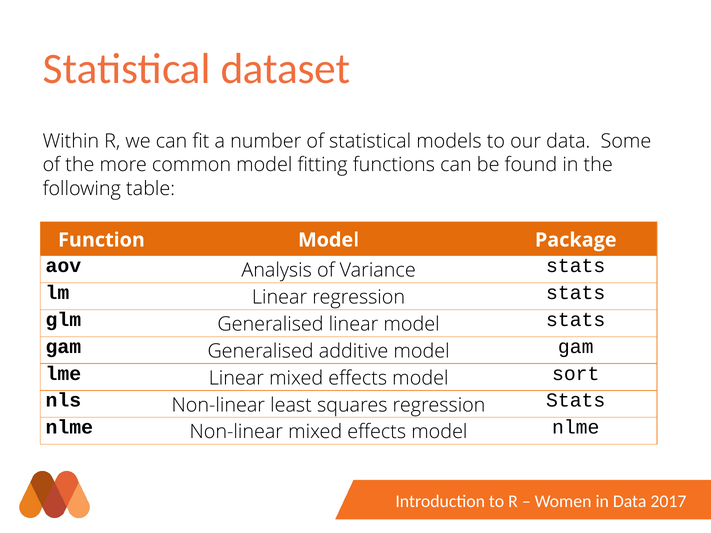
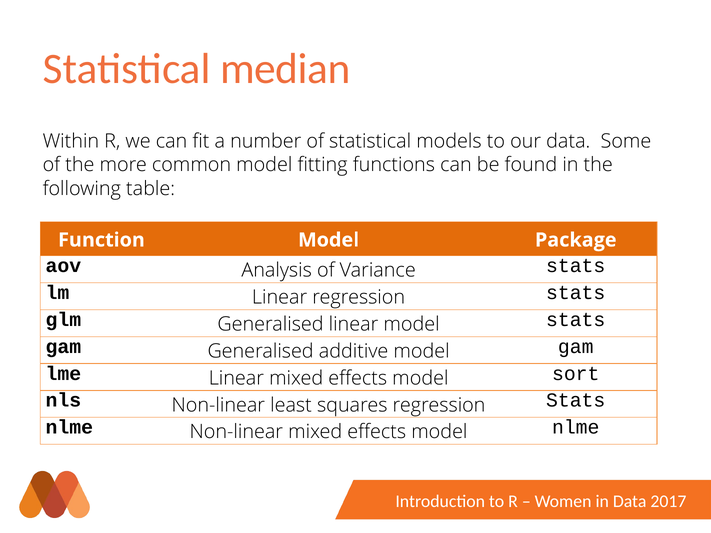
dataset: dataset -> median
